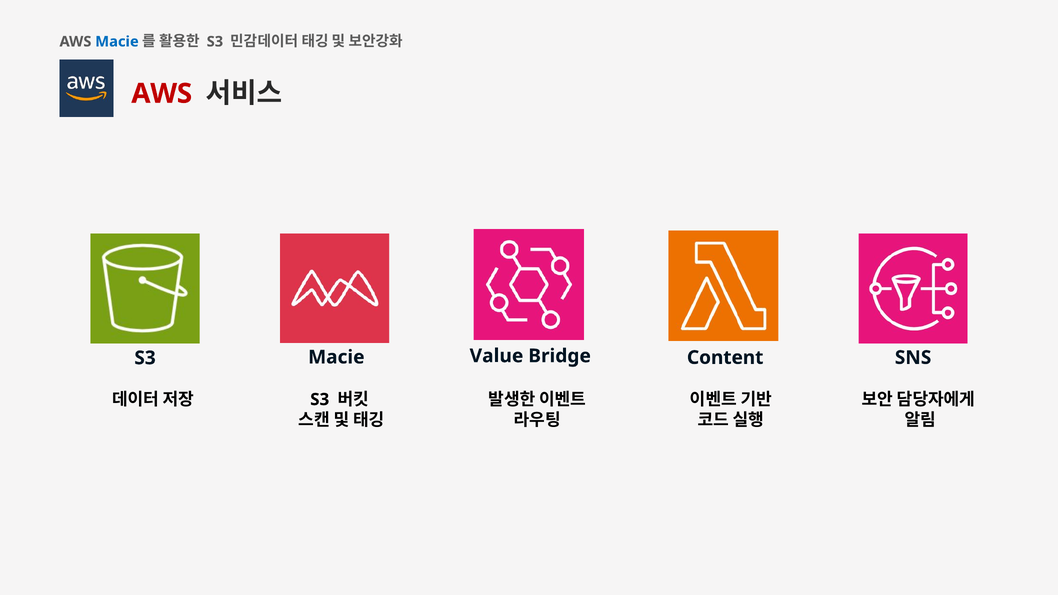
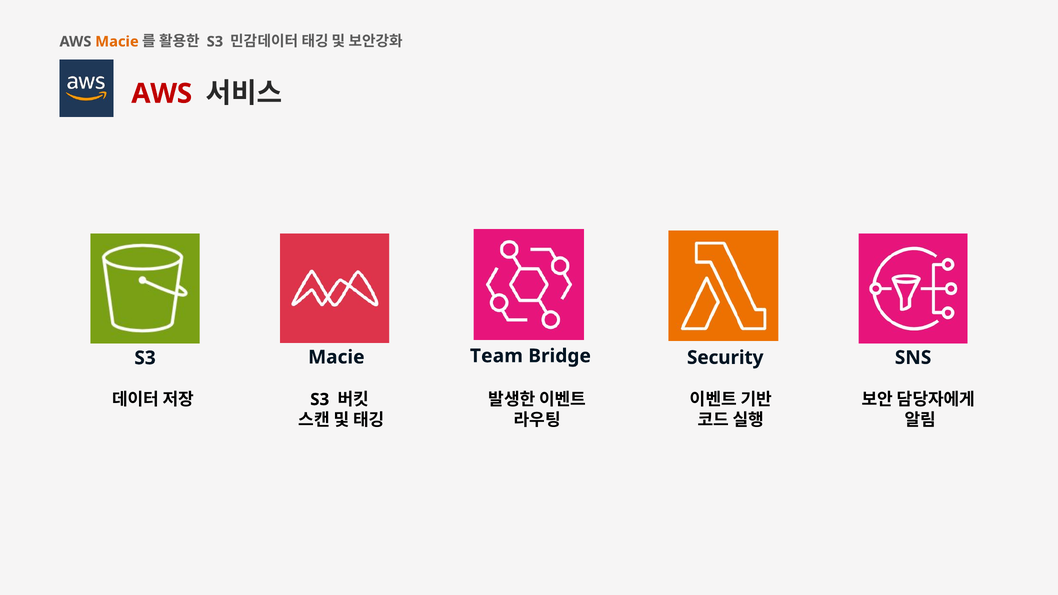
Macie at (117, 42) colour: blue -> orange
Value: Value -> Team
Content: Content -> Security
